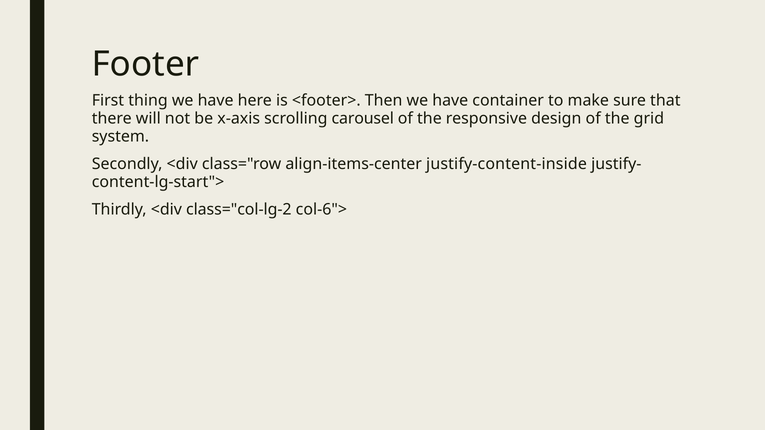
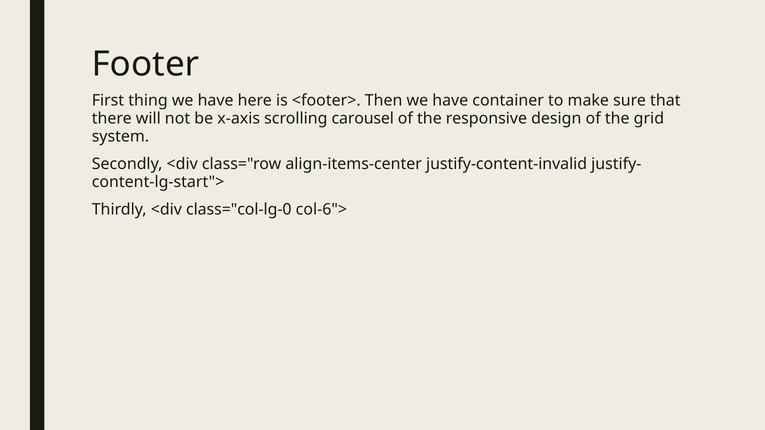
justify-content-inside: justify-content-inside -> justify-content-invalid
class="col-lg-2: class="col-lg-2 -> class="col-lg-0
